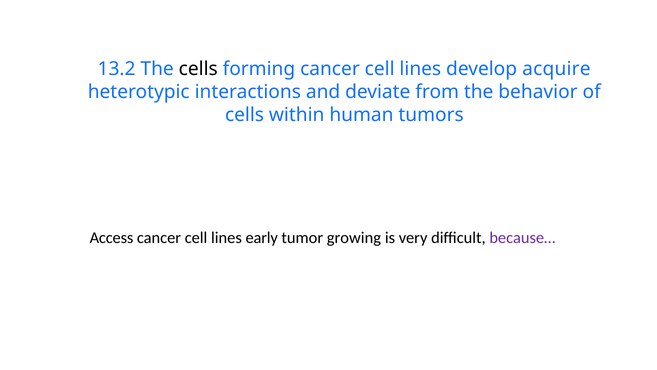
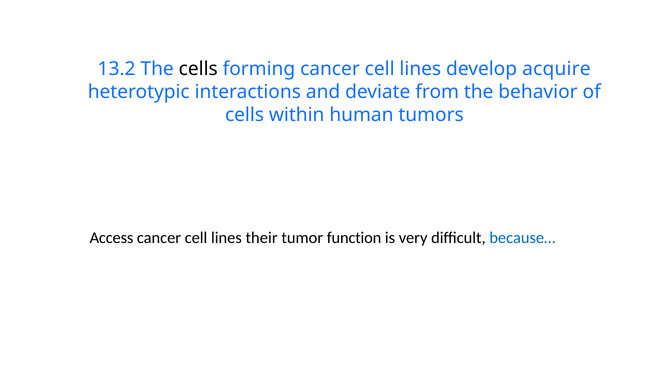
early: early -> their
growing: growing -> function
because… colour: purple -> blue
